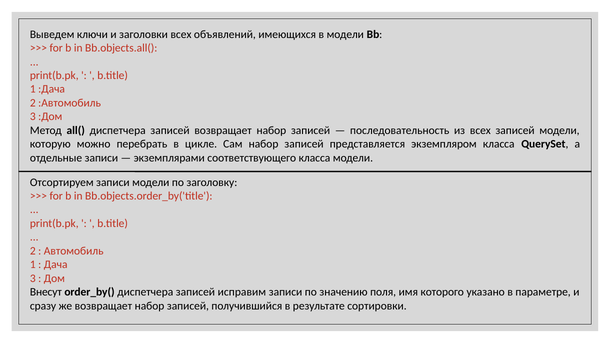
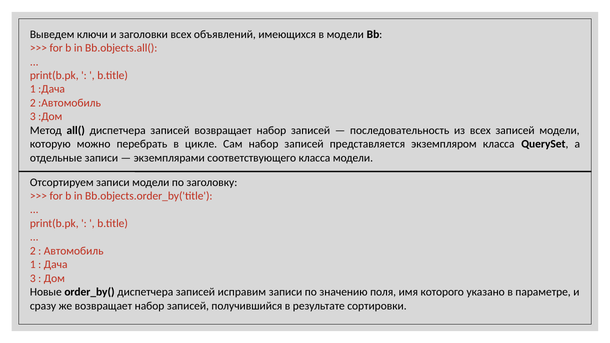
Внесут: Внесут -> Новые
